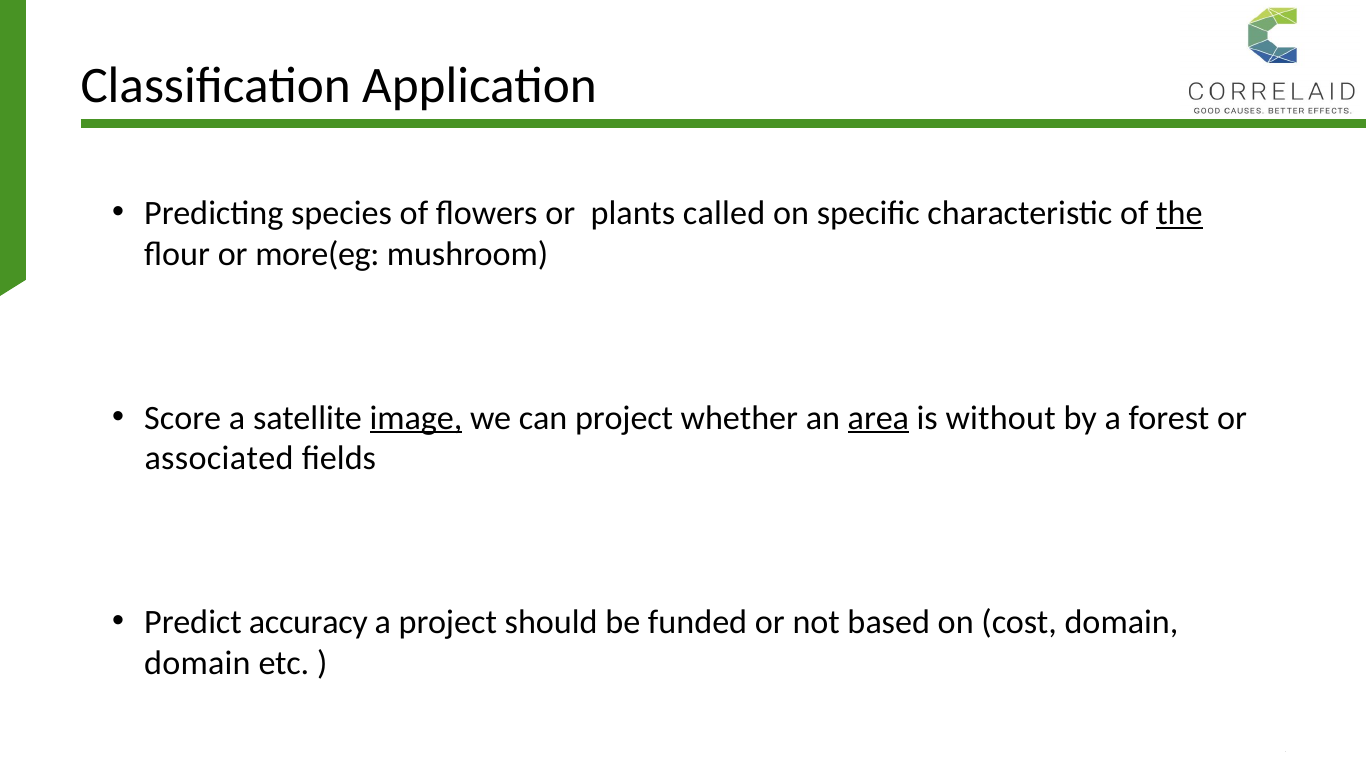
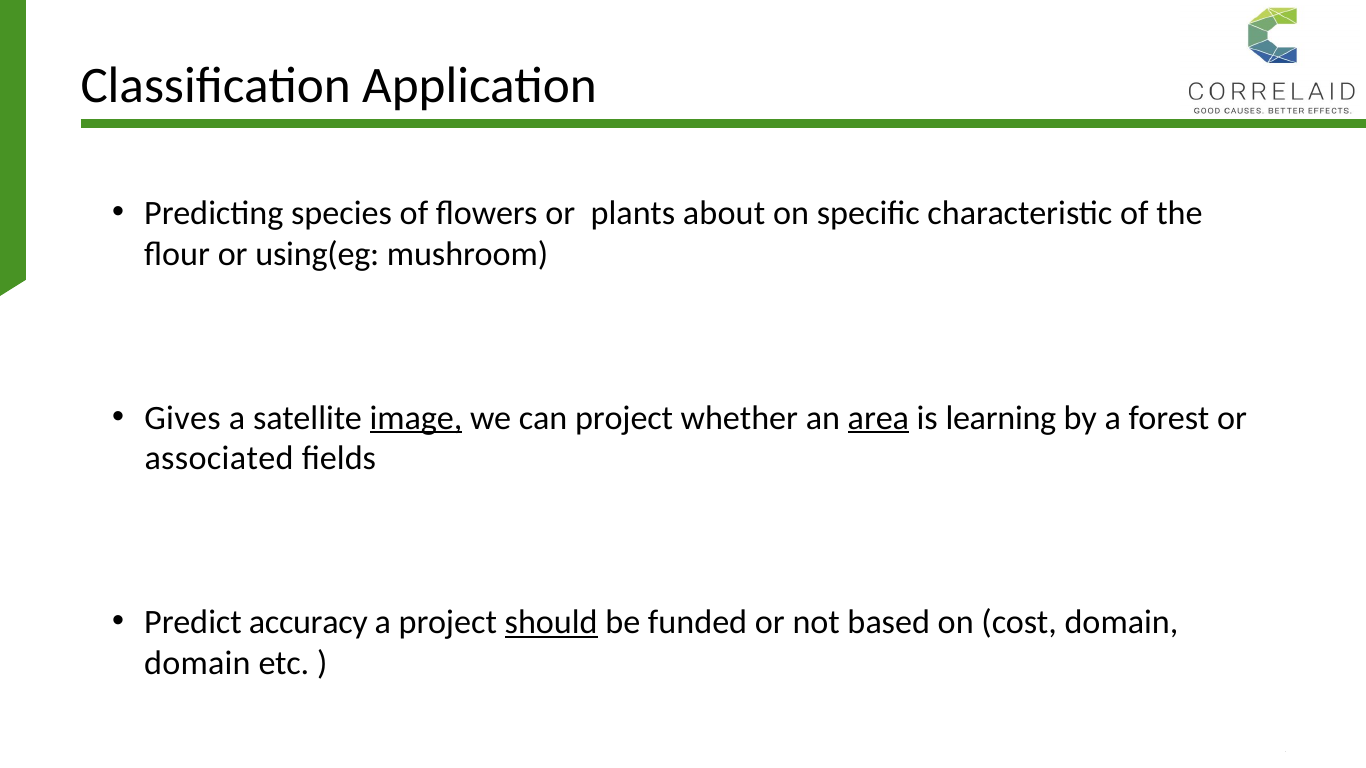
called: called -> about
the underline: present -> none
more(eg: more(eg -> using(eg
Score: Score -> Gives
without: without -> learning
should underline: none -> present
